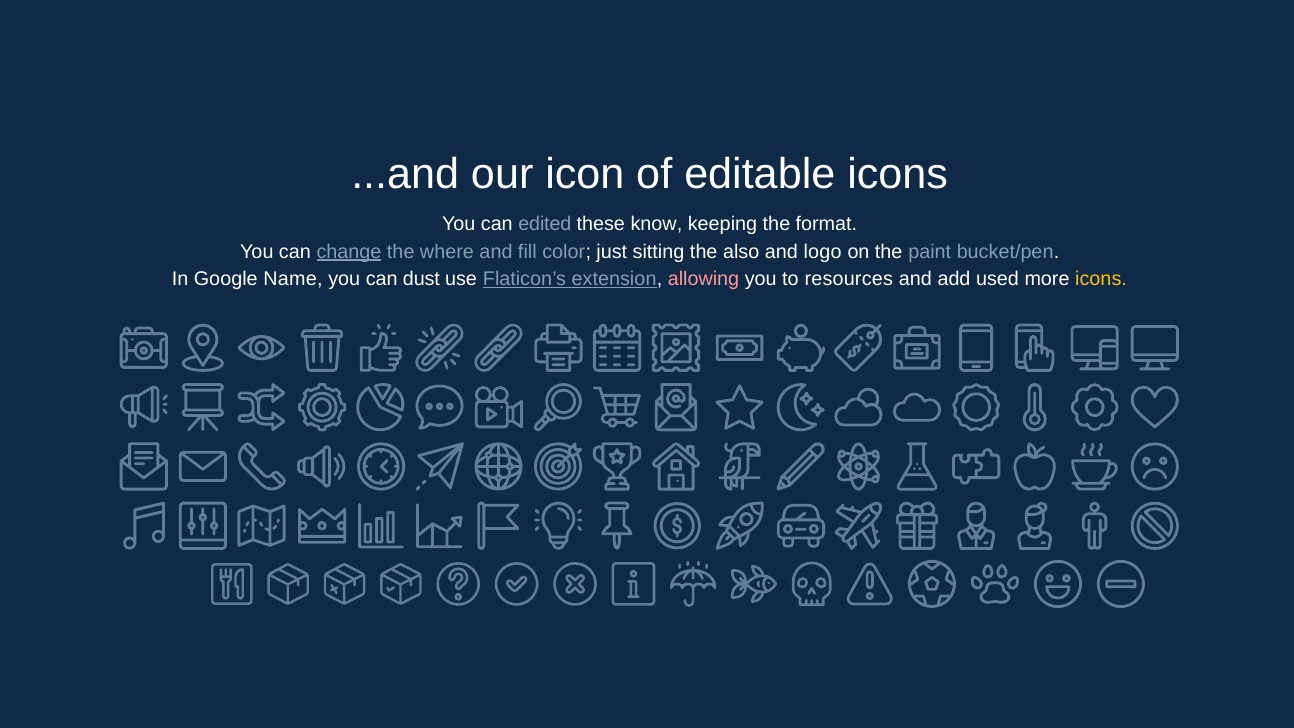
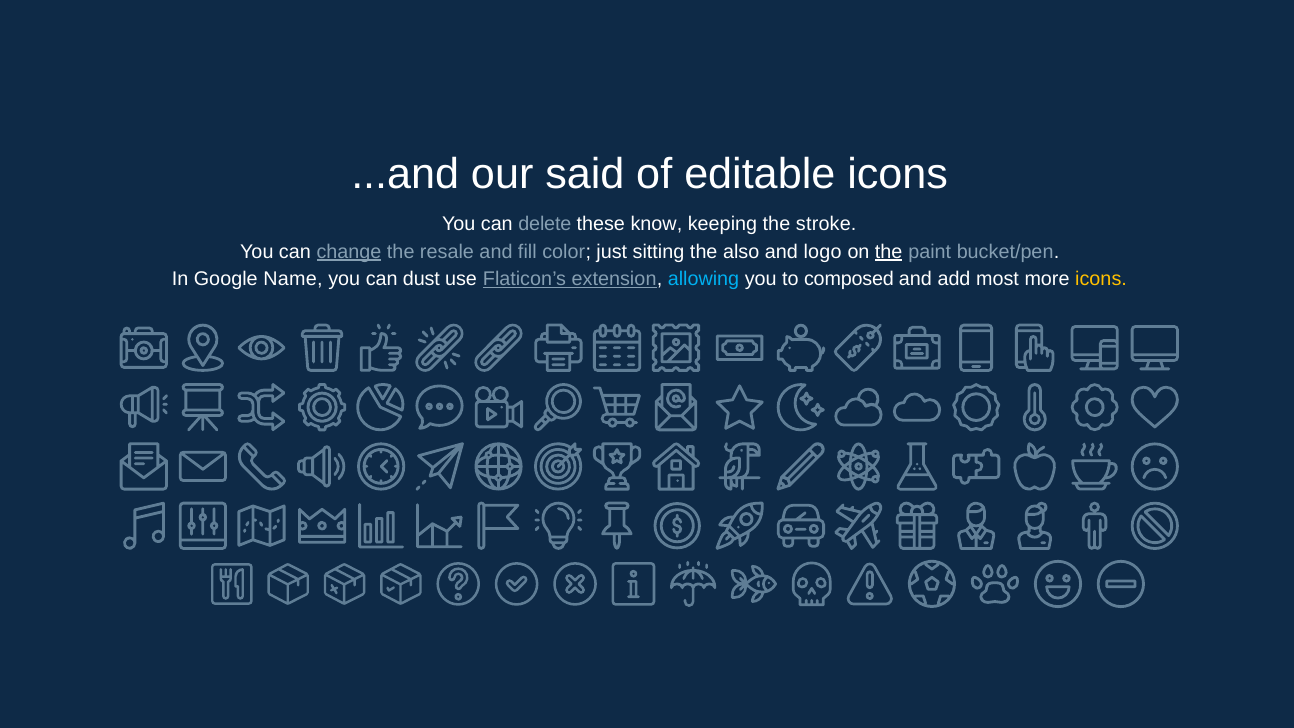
icon: icon -> said
edited: edited -> delete
format: format -> stroke
where: where -> resale
the at (889, 251) underline: none -> present
allowing colour: pink -> light blue
resources: resources -> composed
used: used -> most
